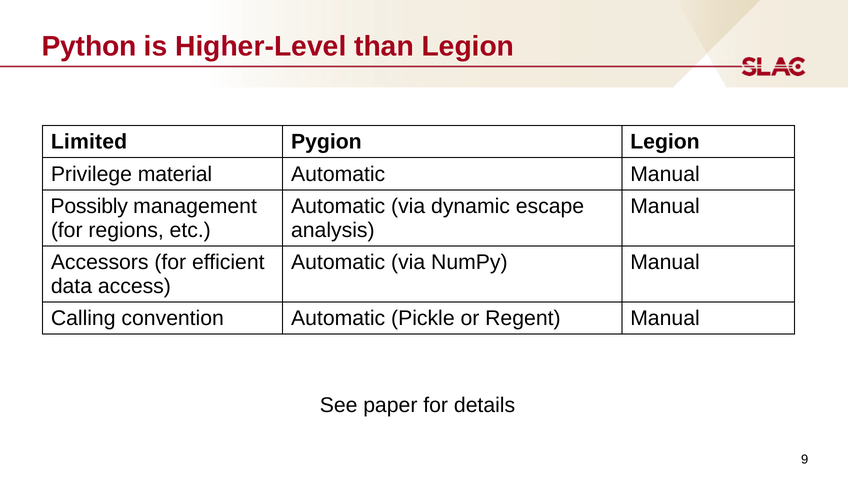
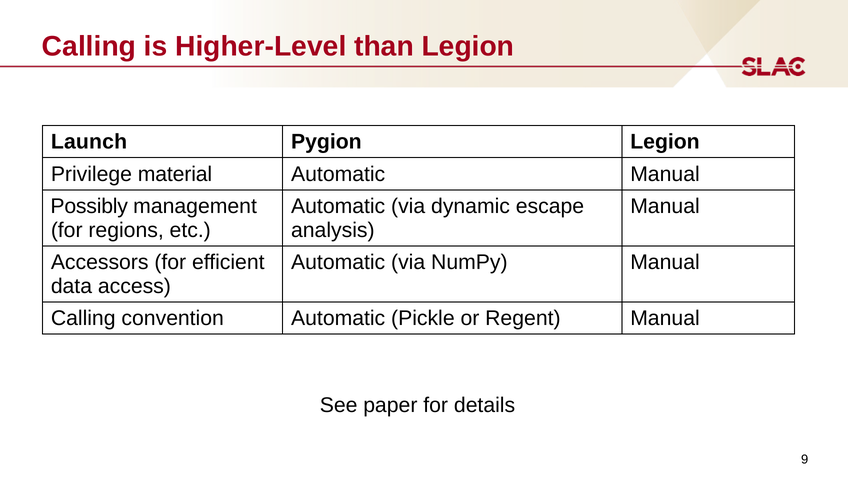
Python at (89, 46): Python -> Calling
Limited: Limited -> Launch
